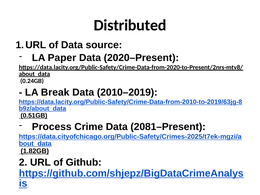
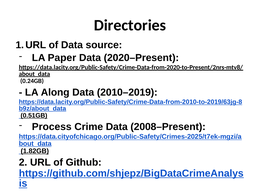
Distributed: Distributed -> Directories
Break: Break -> Along
2081–Present: 2081–Present -> 2008–Present
